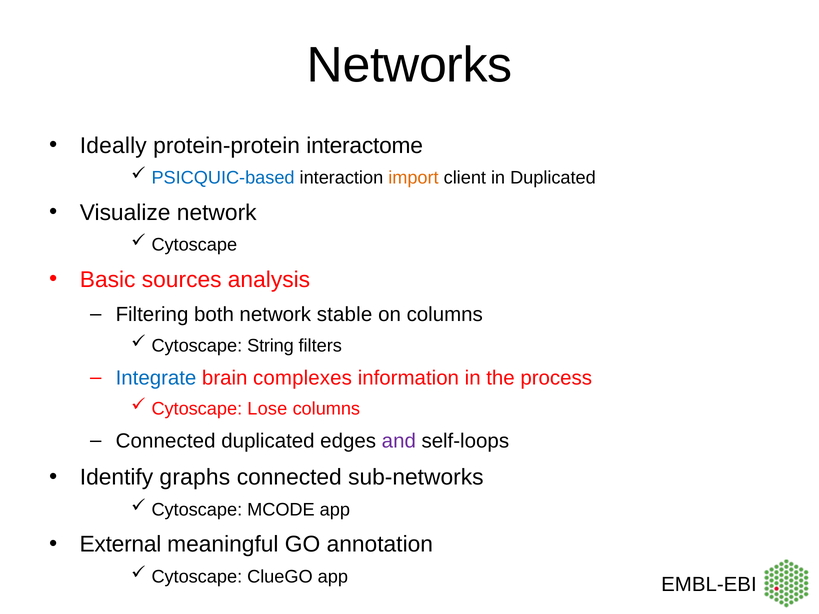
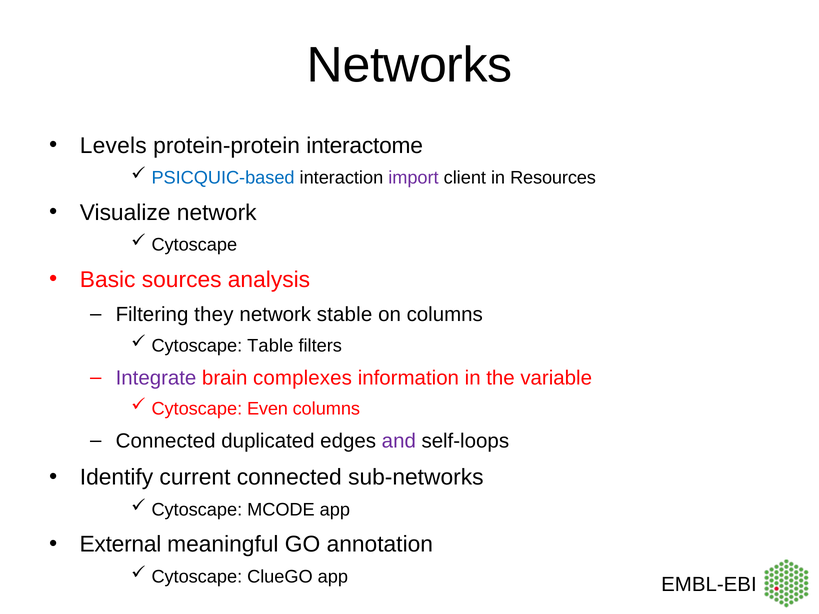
Ideally: Ideally -> Levels
import colour: orange -> purple
in Duplicated: Duplicated -> Resources
both: both -> they
String: String -> Table
Integrate colour: blue -> purple
process: process -> variable
Lose: Lose -> Even
graphs: graphs -> current
